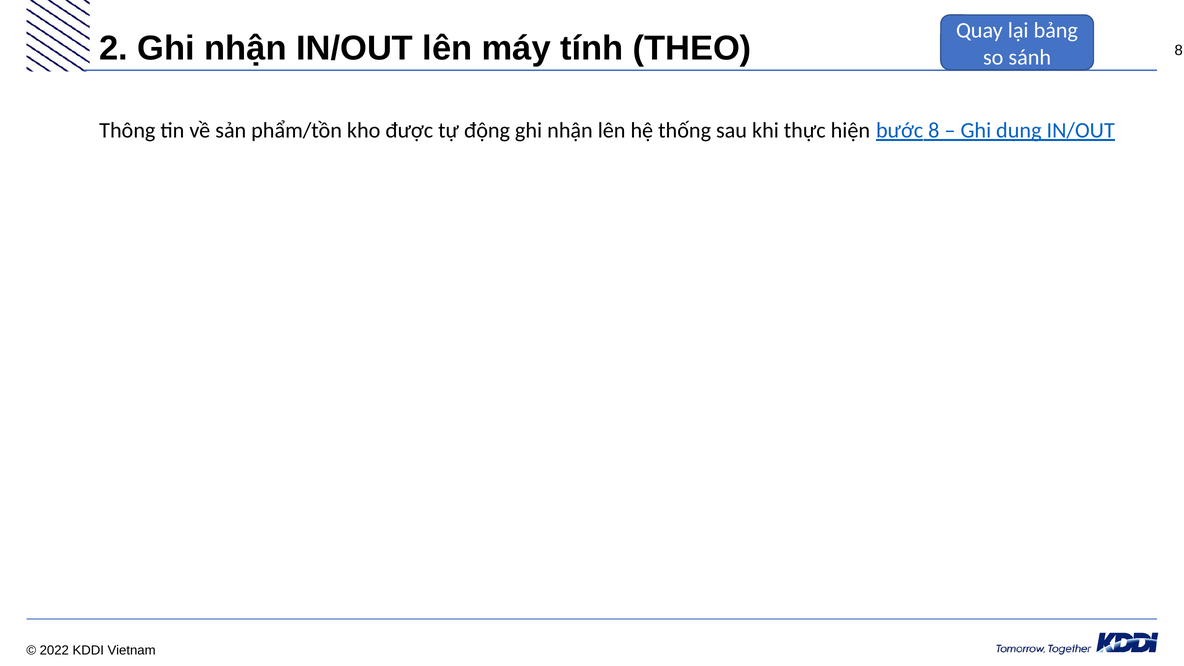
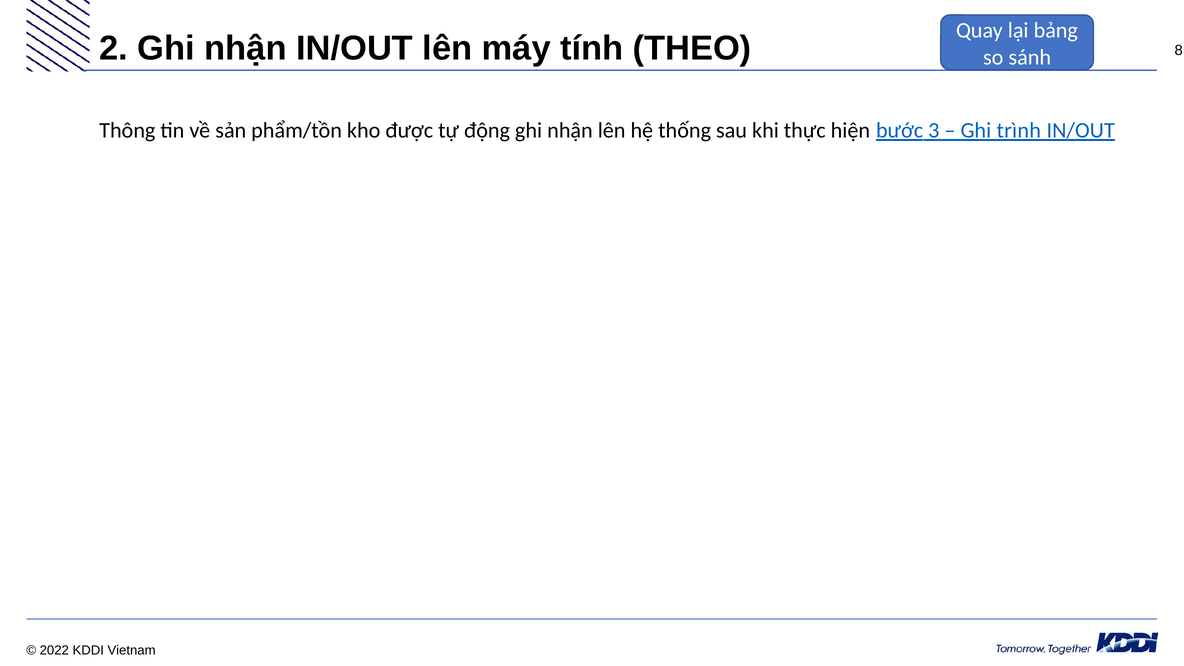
bước 8: 8 -> 3
dụng: dụng -> trình
